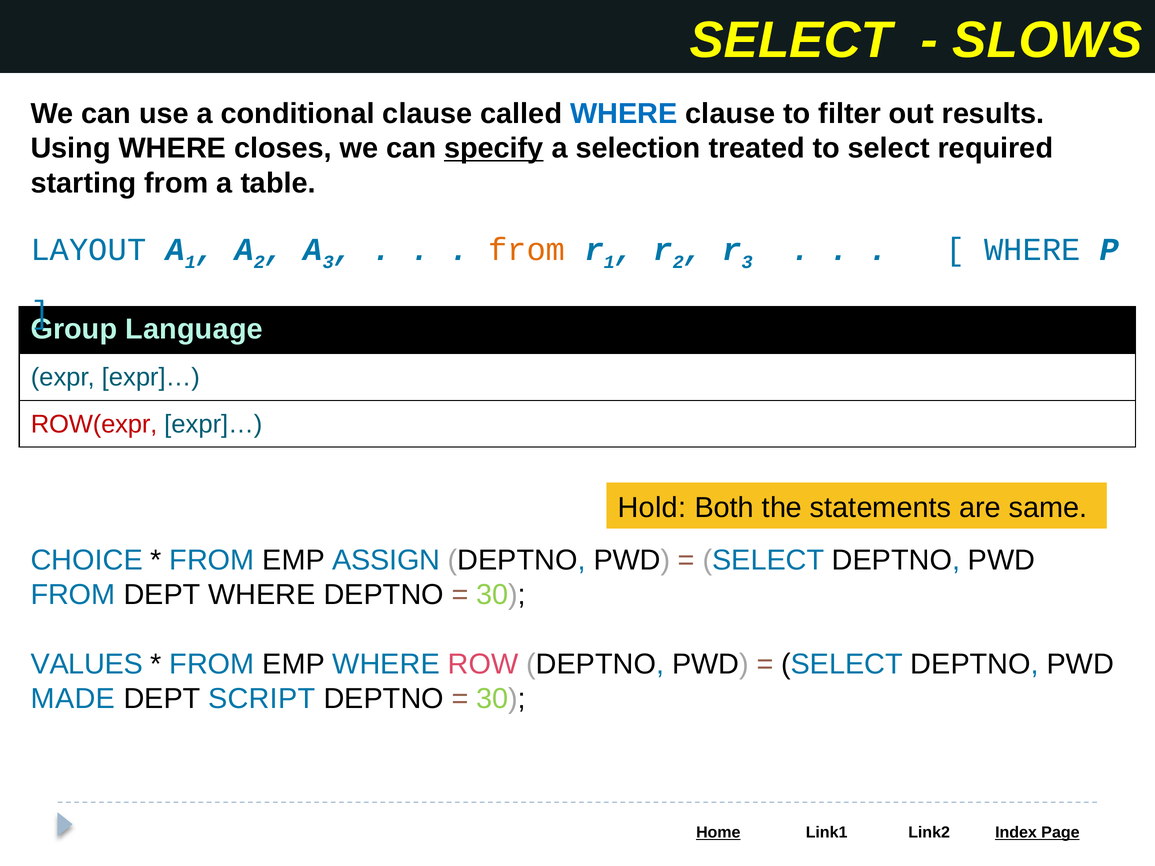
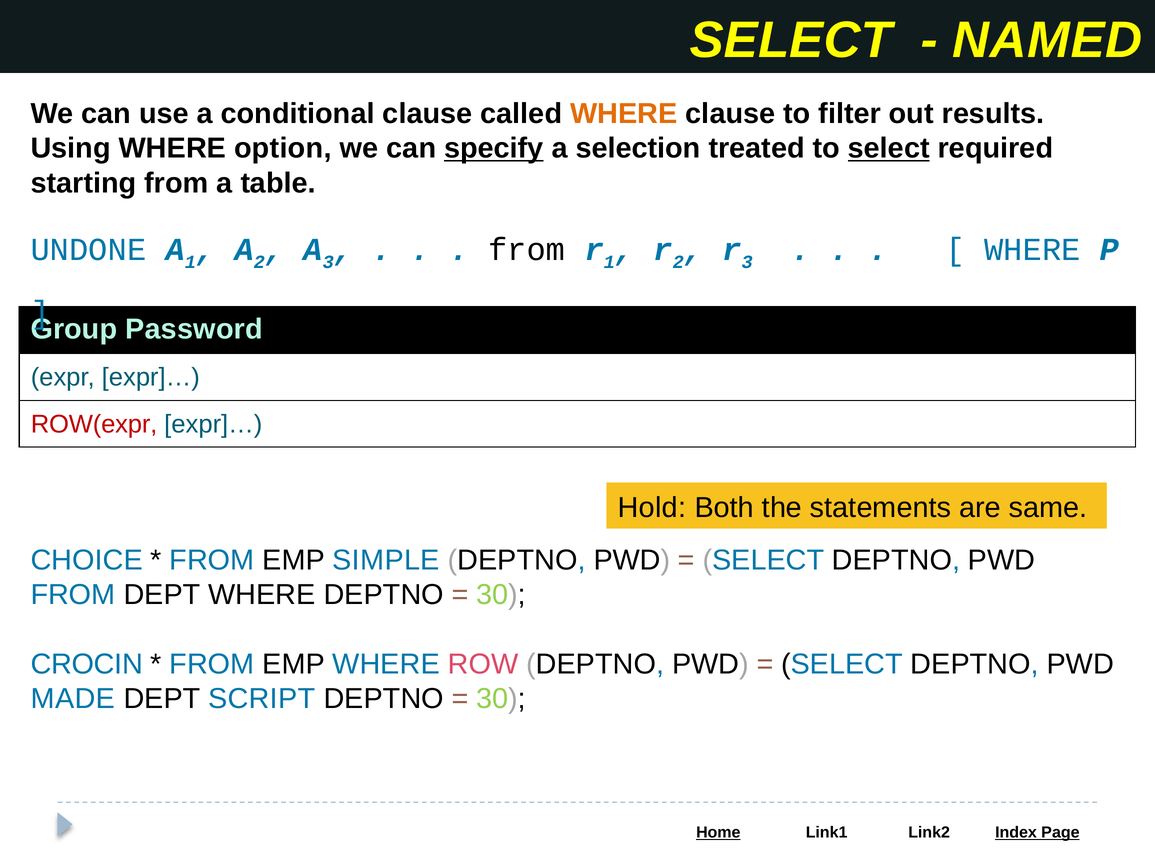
SLOWS: SLOWS -> NAMED
WHERE at (624, 114) colour: blue -> orange
closes: closes -> option
select at (889, 148) underline: none -> present
LAYOUT: LAYOUT -> UNDONE
from at (527, 250) colour: orange -> black
Language: Language -> Password
ASSIGN: ASSIGN -> SIMPLE
VALUES: VALUES -> CROCIN
